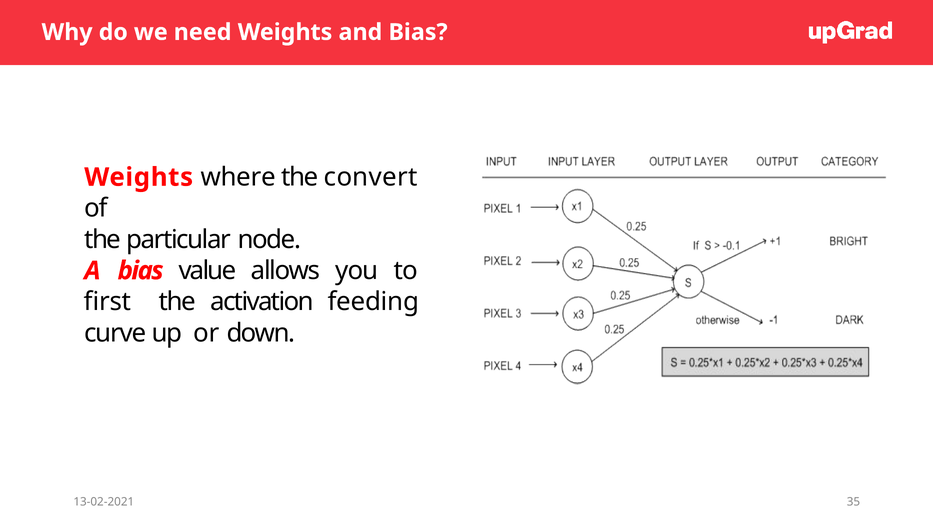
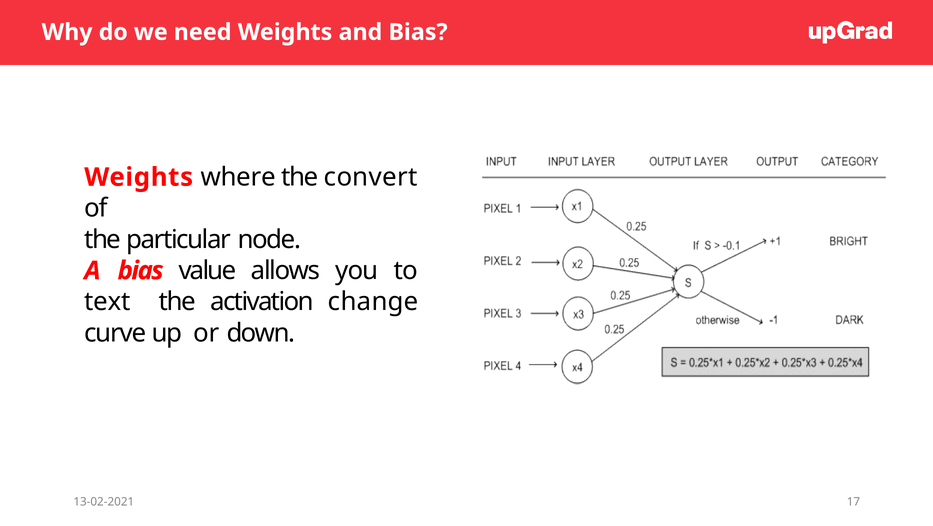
first: first -> text
feeding: feeding -> change
35: 35 -> 17
